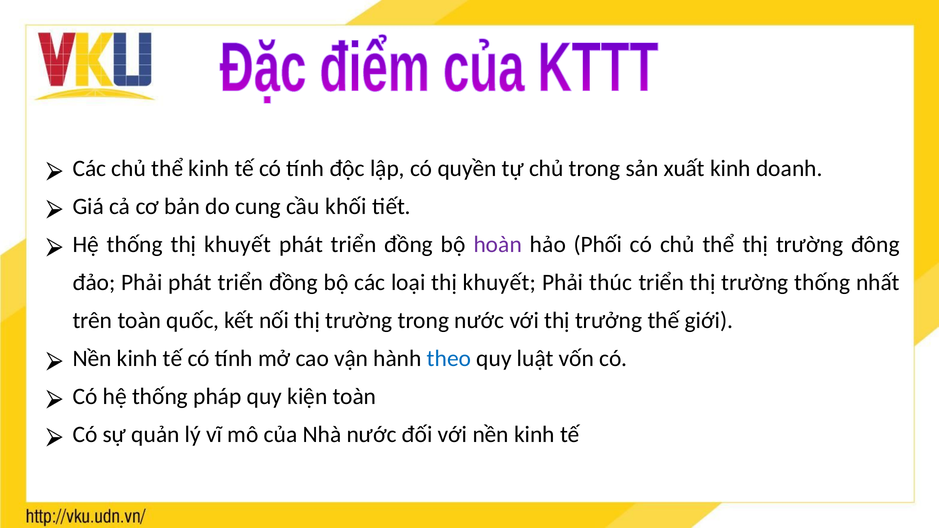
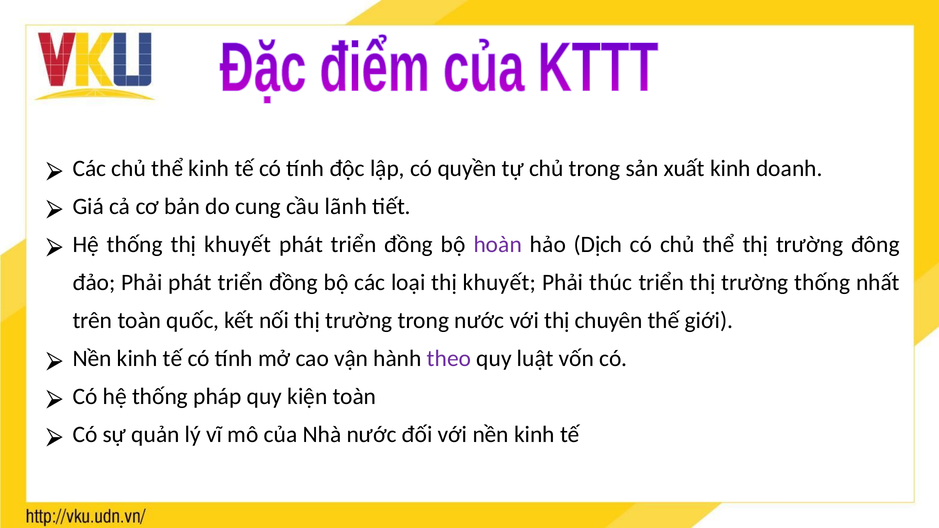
khối: khối -> lãnh
Phối: Phối -> Dịch
trưởng: trưởng -> chuyên
theo colour: blue -> purple
